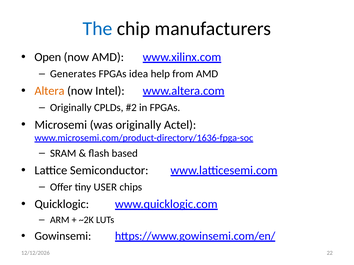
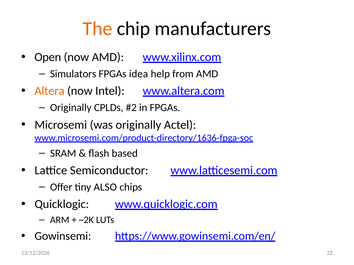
The colour: blue -> orange
Generates: Generates -> Simulators
USER: USER -> ALSO
